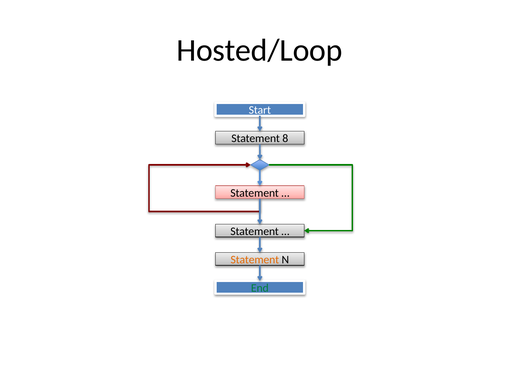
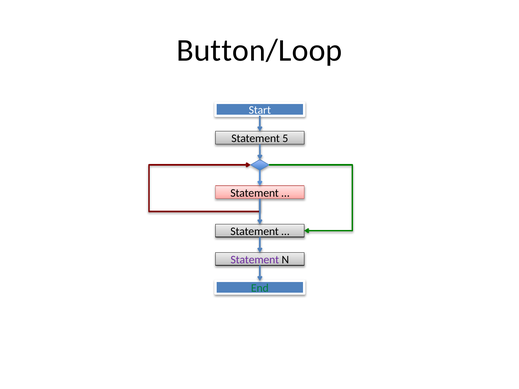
Hosted/Loop: Hosted/Loop -> Button/Loop
8: 8 -> 5
Statement at (255, 260) colour: orange -> purple
